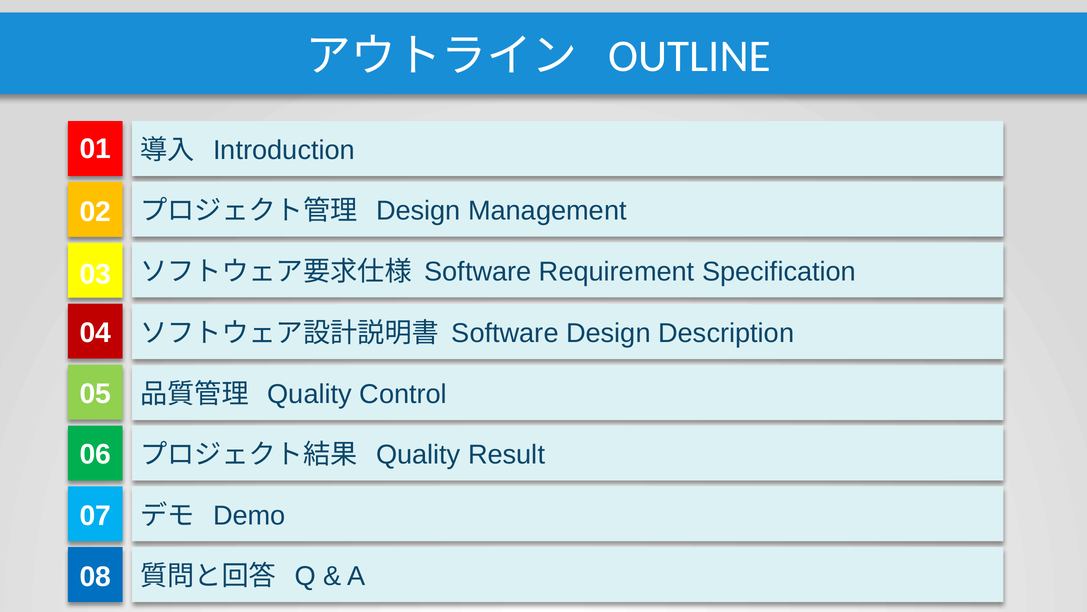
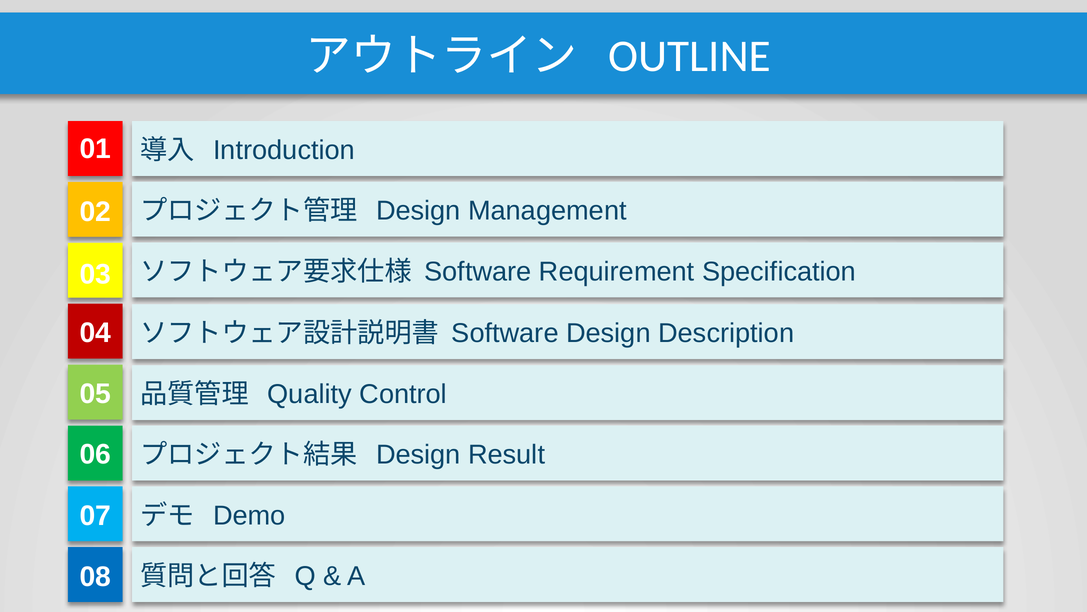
Quality at (418, 454): Quality -> Design
